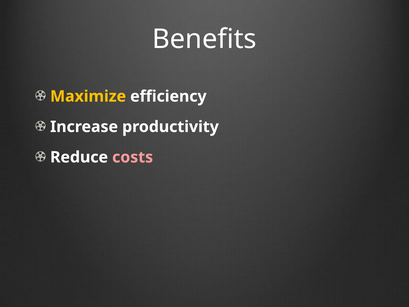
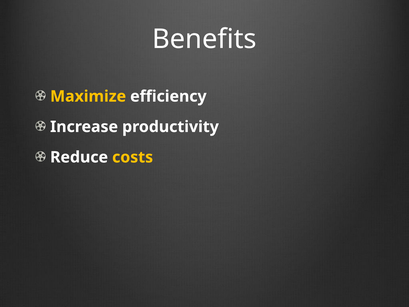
costs colour: pink -> yellow
